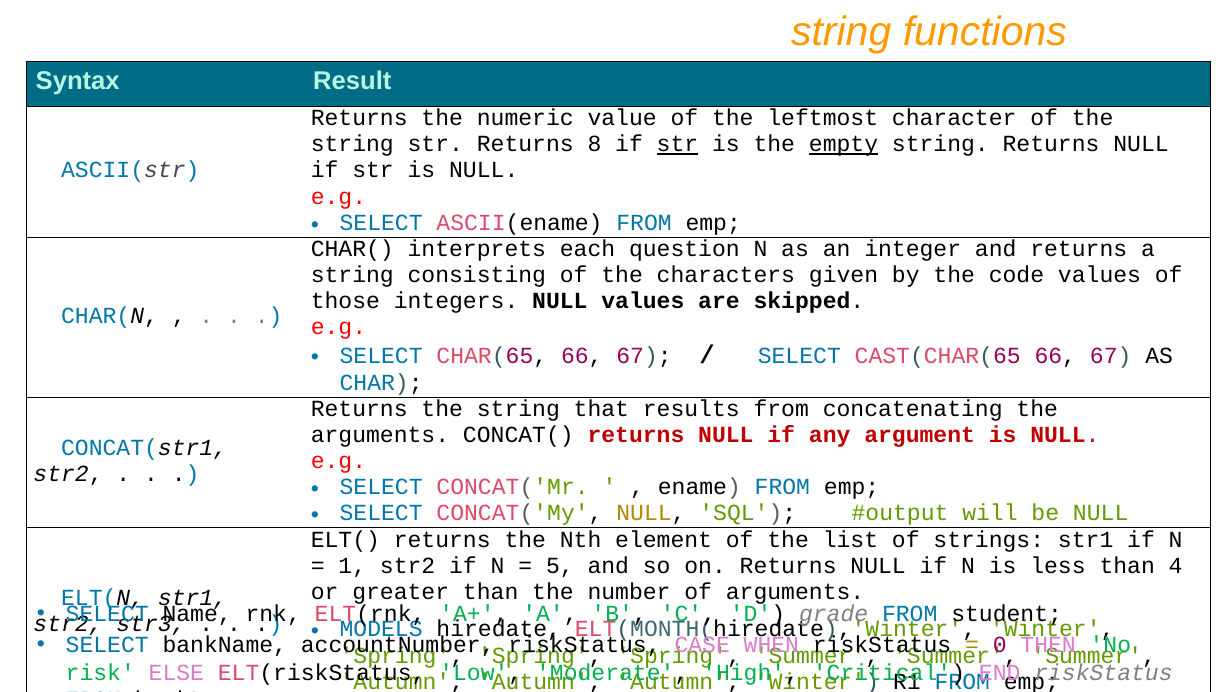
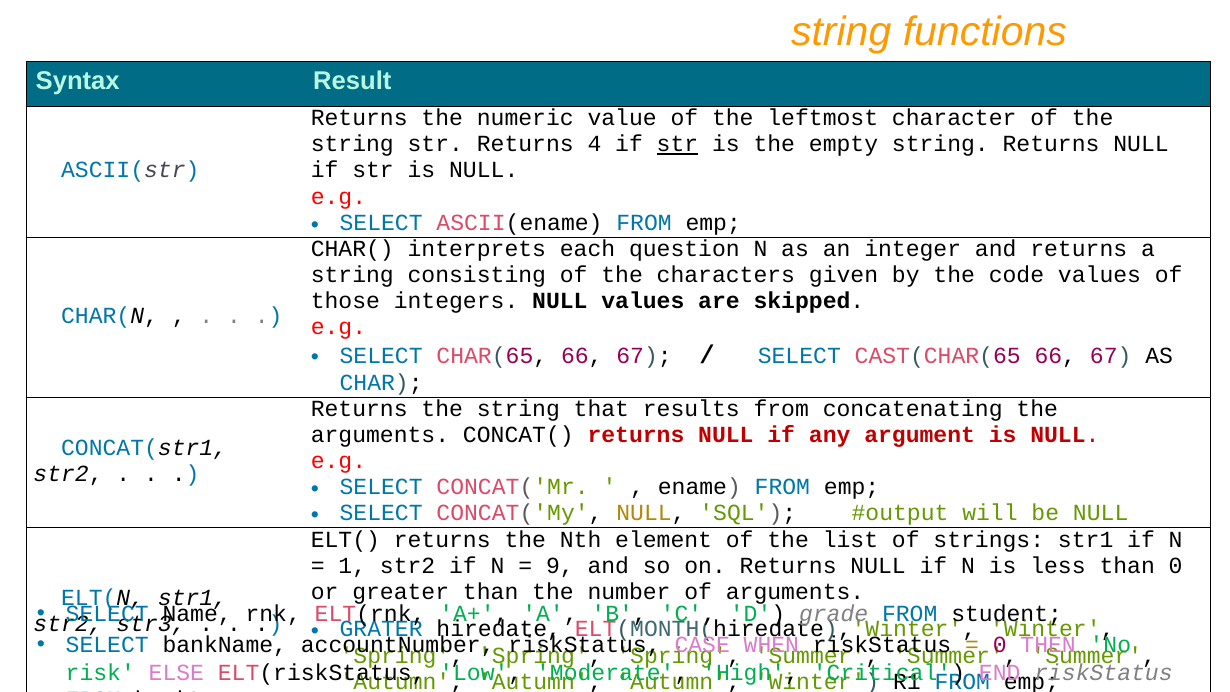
8: 8 -> 4
empty underline: present -> none
5: 5 -> 9
than 4: 4 -> 0
MODELS: MODELS -> GRATER
